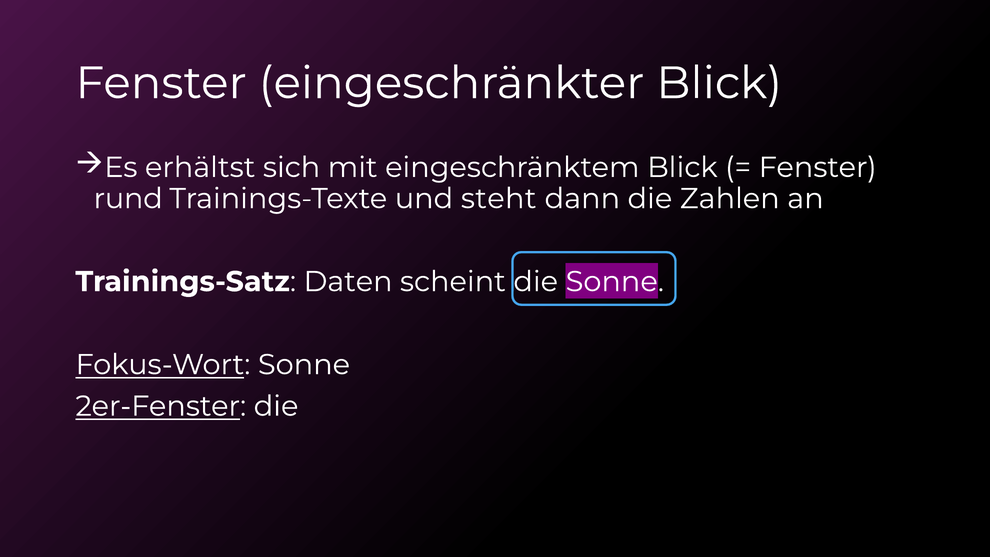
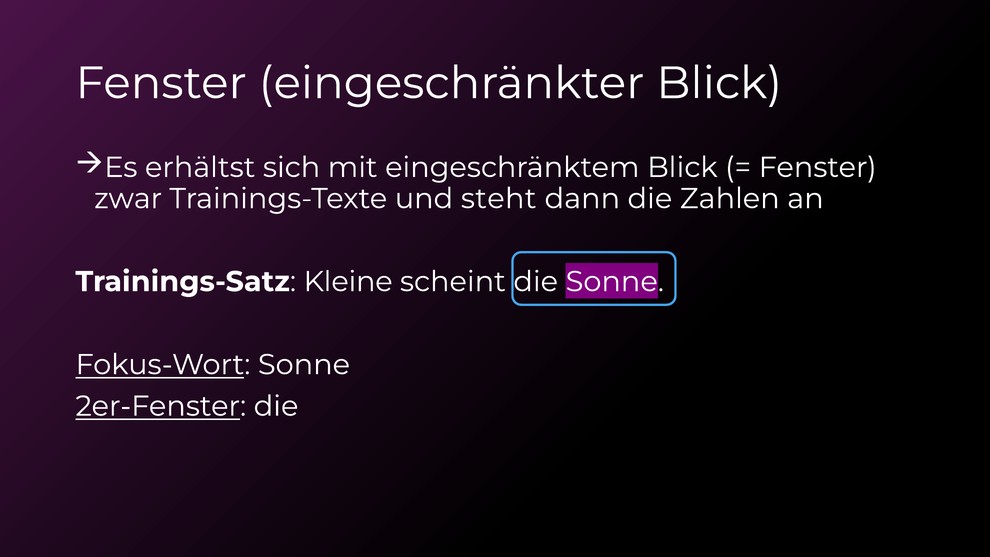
rund: rund -> zwar
Daten: Daten -> Kleine
